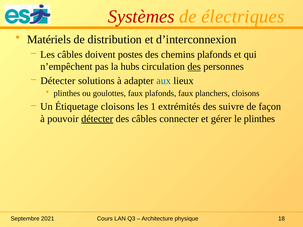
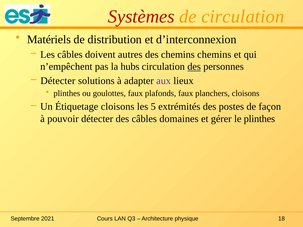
de électriques: électriques -> circulation
postes: postes -> autres
chemins plafonds: plafonds -> chemins
aux colour: blue -> purple
1: 1 -> 5
suivre: suivre -> postes
détecter at (97, 119) underline: present -> none
connecter: connecter -> domaines
